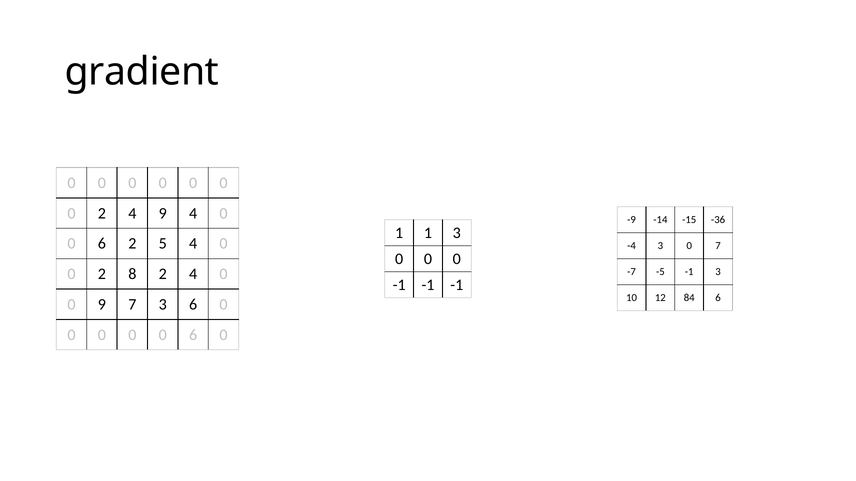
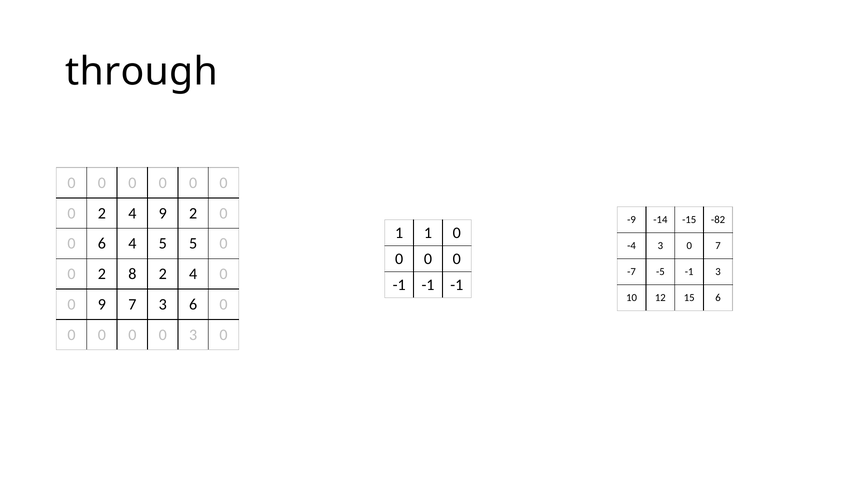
gradient: gradient -> through
9 4: 4 -> 2
-36: -36 -> -82
1 3: 3 -> 0
6 2: 2 -> 4
5 4: 4 -> 5
84: 84 -> 15
0 0 0 6: 6 -> 3
